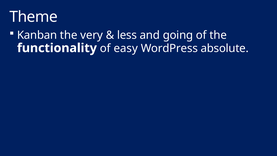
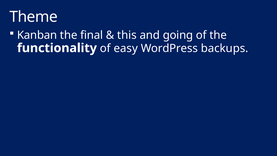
very: very -> final
less: less -> this
absolute: absolute -> backups
